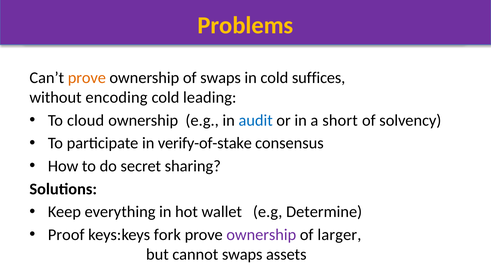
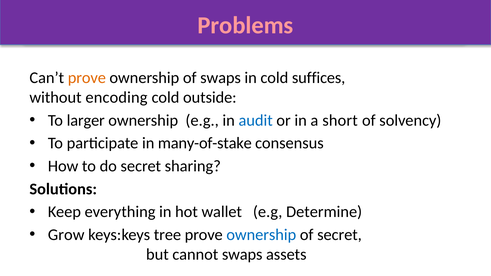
Problems colour: yellow -> pink
leading: leading -> outside
cloud: cloud -> larger
verify-of-stake: verify-of-stake -> many-of-stake
Proof: Proof -> Grow
fork: fork -> tree
ownership at (261, 235) colour: purple -> blue
of larger: larger -> secret
